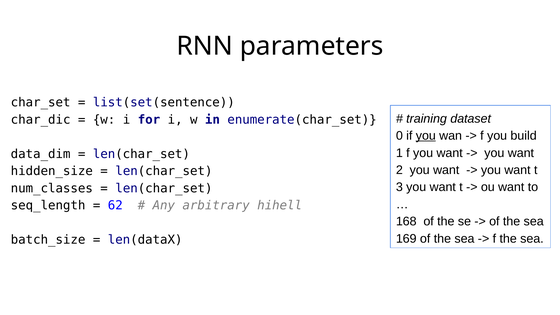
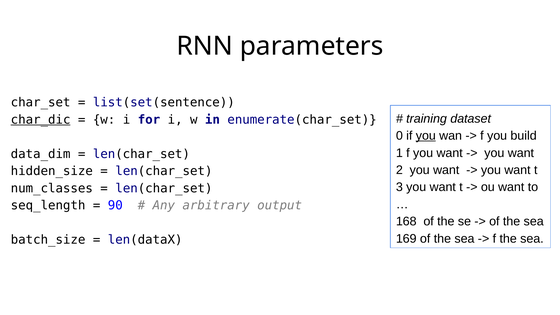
char_dic underline: none -> present
62: 62 -> 90
hihell: hihell -> output
